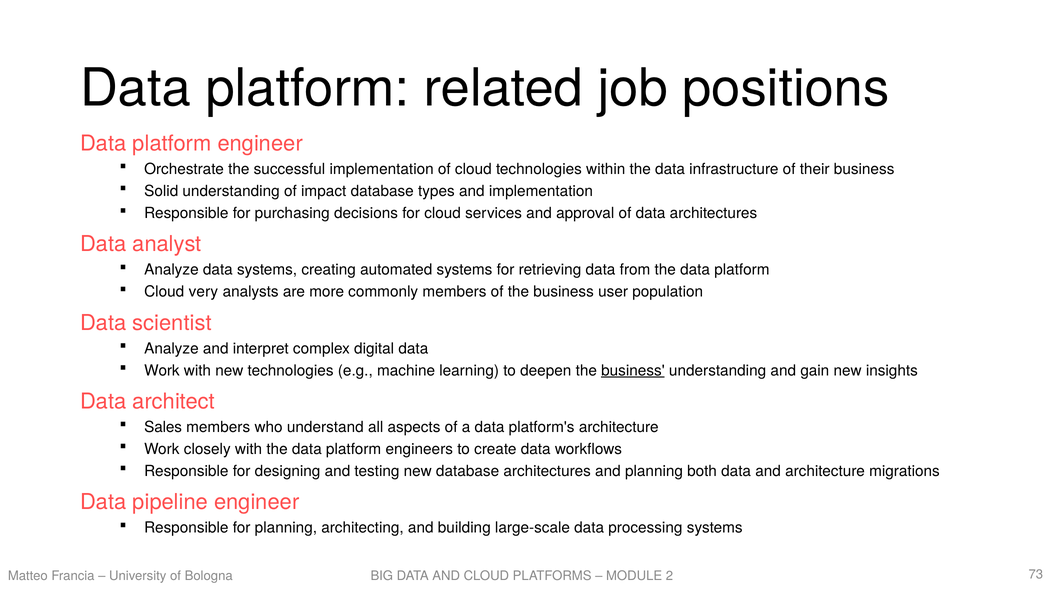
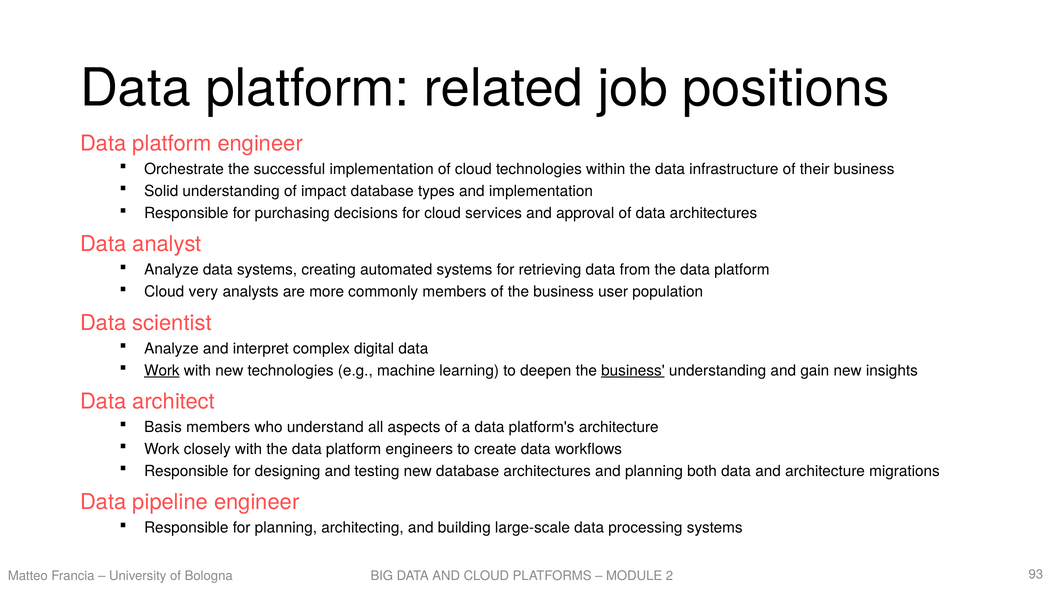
Work at (162, 371) underline: none -> present
Sales: Sales -> Basis
73: 73 -> 93
